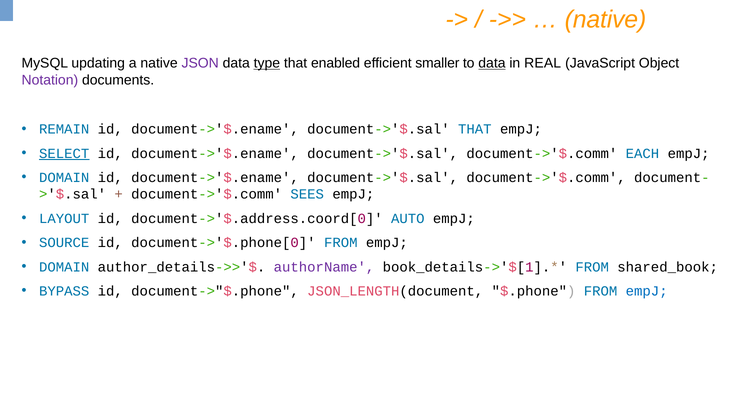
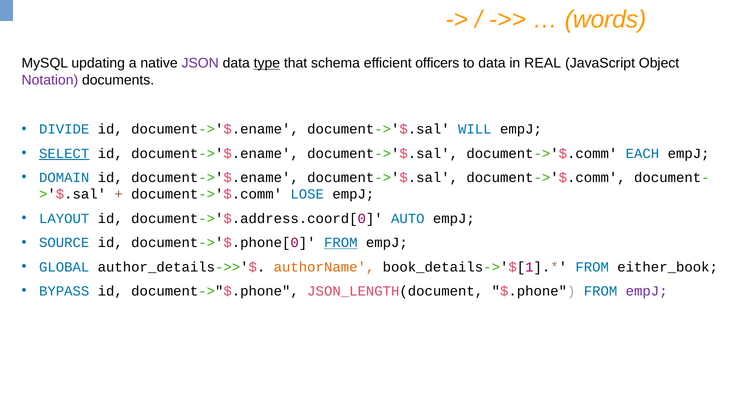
native at (605, 19): native -> words
enabled: enabled -> schema
smaller: smaller -> officers
data at (492, 63) underline: present -> none
REMAIN: REMAIN -> DIVIDE
document->'$.sal THAT: THAT -> WILL
SEES: SEES -> LOSE
FROM at (341, 243) underline: none -> present
DOMAIN at (64, 267): DOMAIN -> GLOBAL
authorName colour: purple -> orange
shared_book: shared_book -> either_book
empJ at (647, 291) colour: blue -> purple
